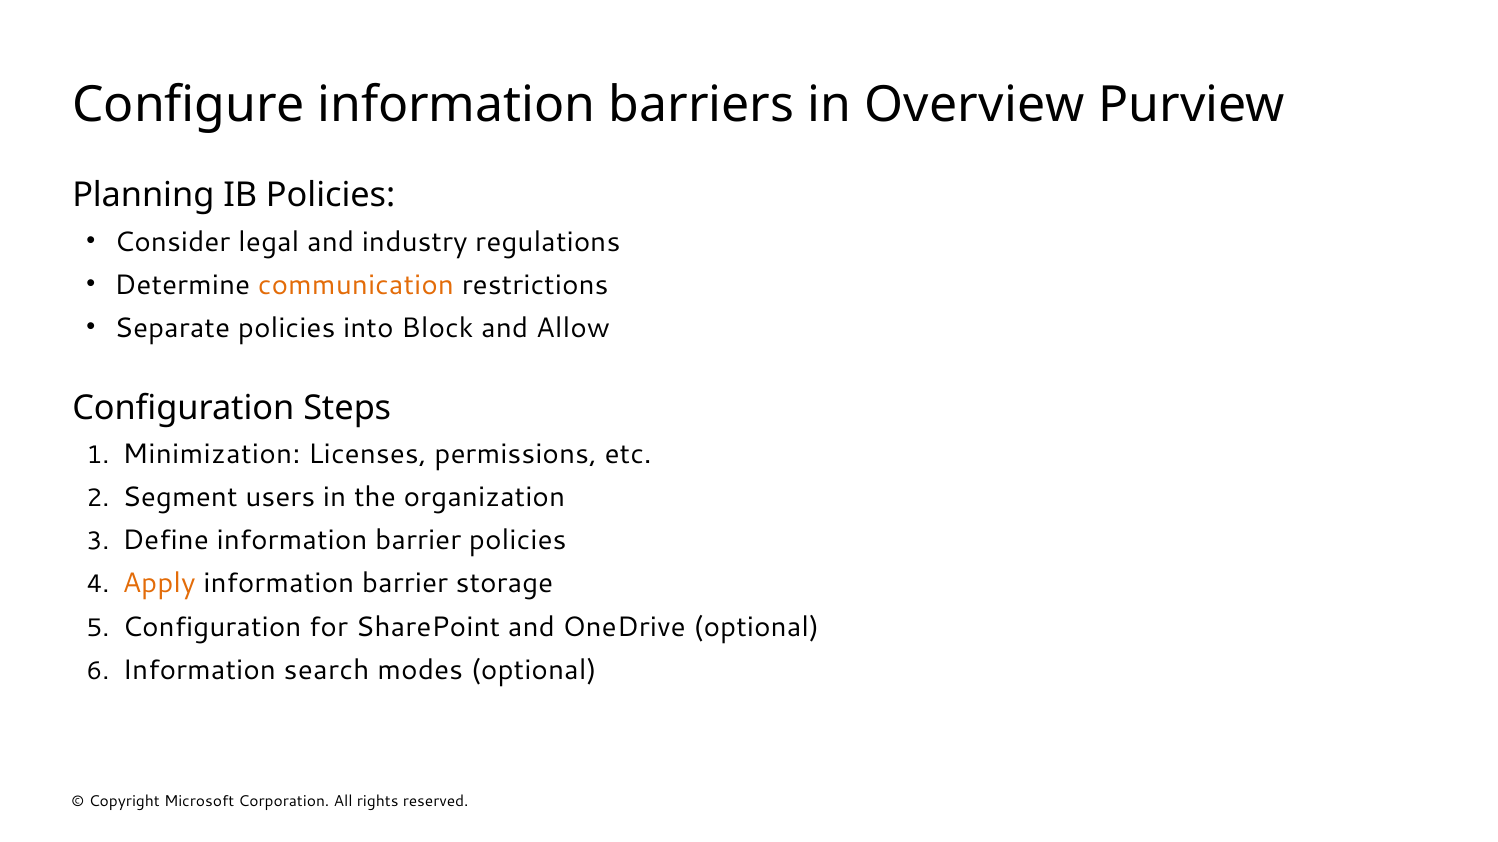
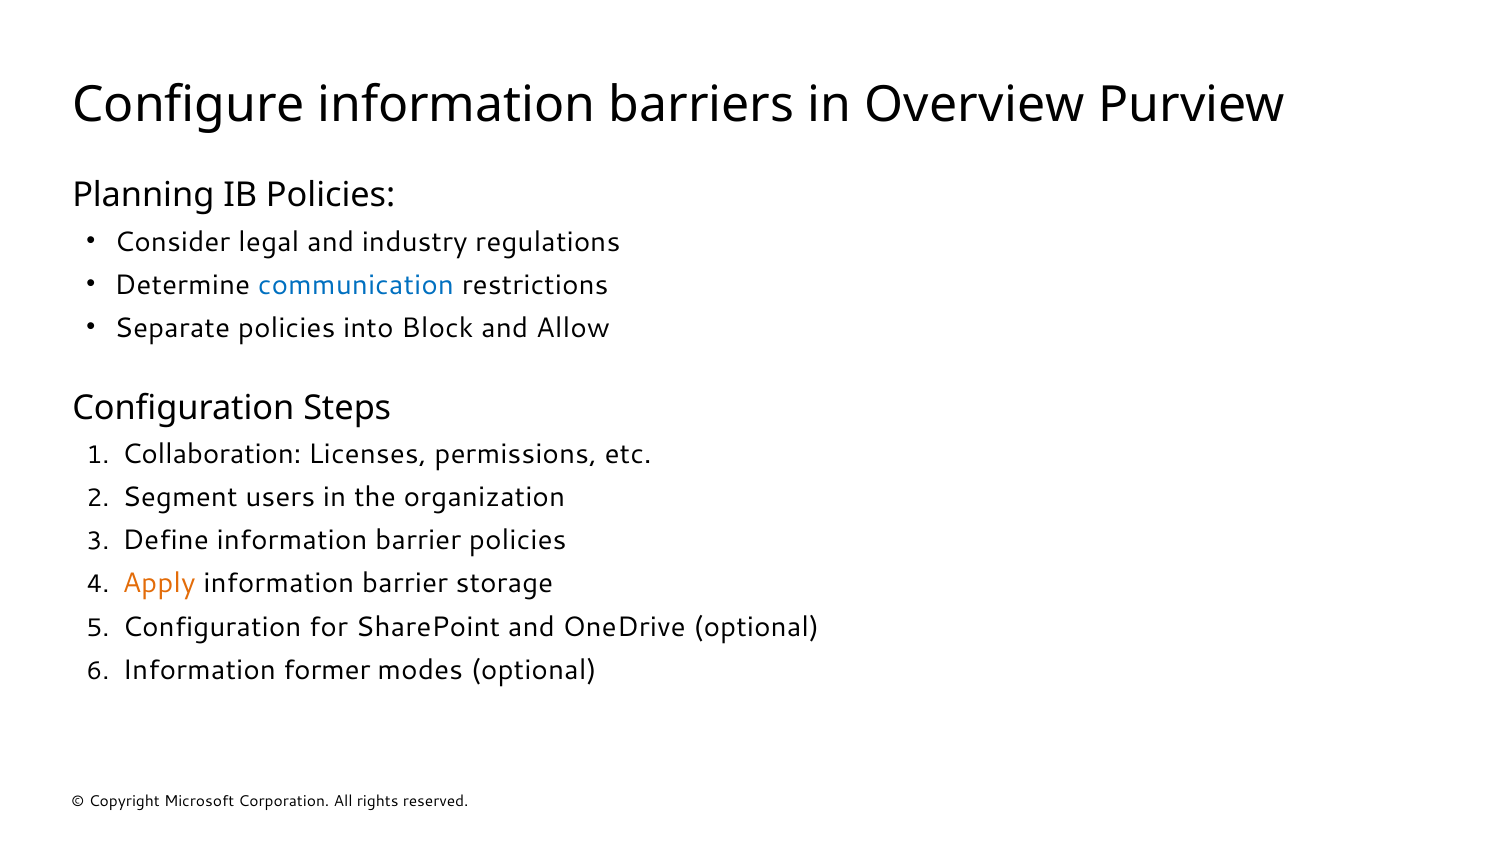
communication colour: orange -> blue
Minimization: Minimization -> Collaboration
search: search -> former
